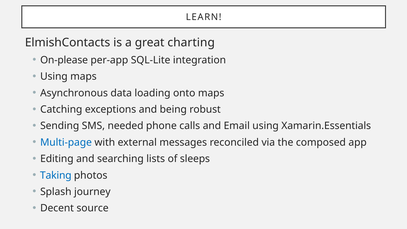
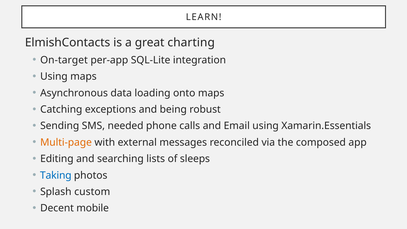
On-please: On-please -> On-target
Multi-page colour: blue -> orange
journey: journey -> custom
source: source -> mobile
